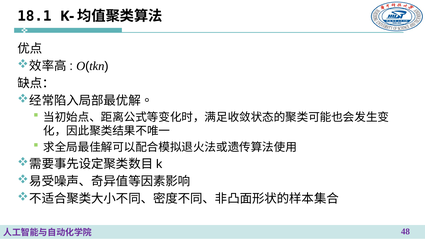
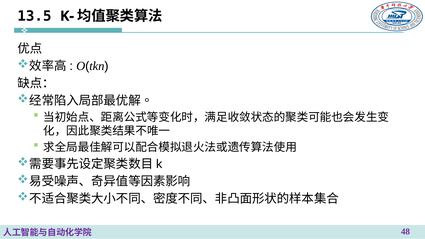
18.1: 18.1 -> 13.5
